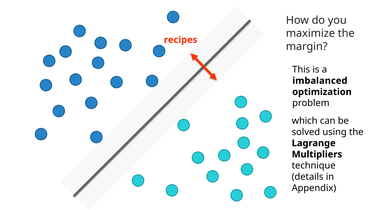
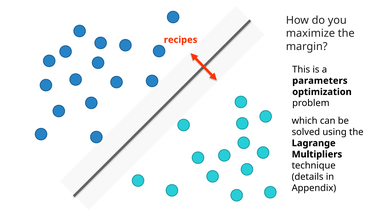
imbalanced: imbalanced -> parameters
